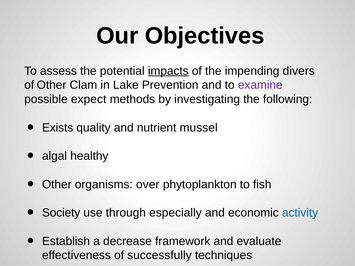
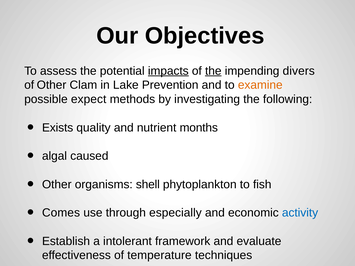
the at (213, 71) underline: none -> present
examine colour: purple -> orange
mussel: mussel -> months
healthy: healthy -> caused
over: over -> shell
Society: Society -> Comes
decrease: decrease -> intolerant
successfully: successfully -> temperature
